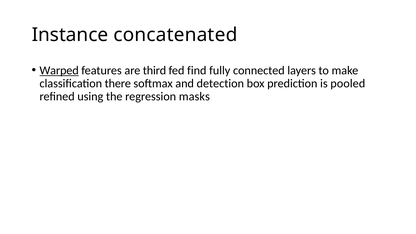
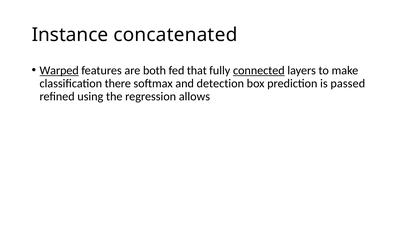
third: third -> both
find: find -> that
connected underline: none -> present
pooled: pooled -> passed
masks: masks -> allows
